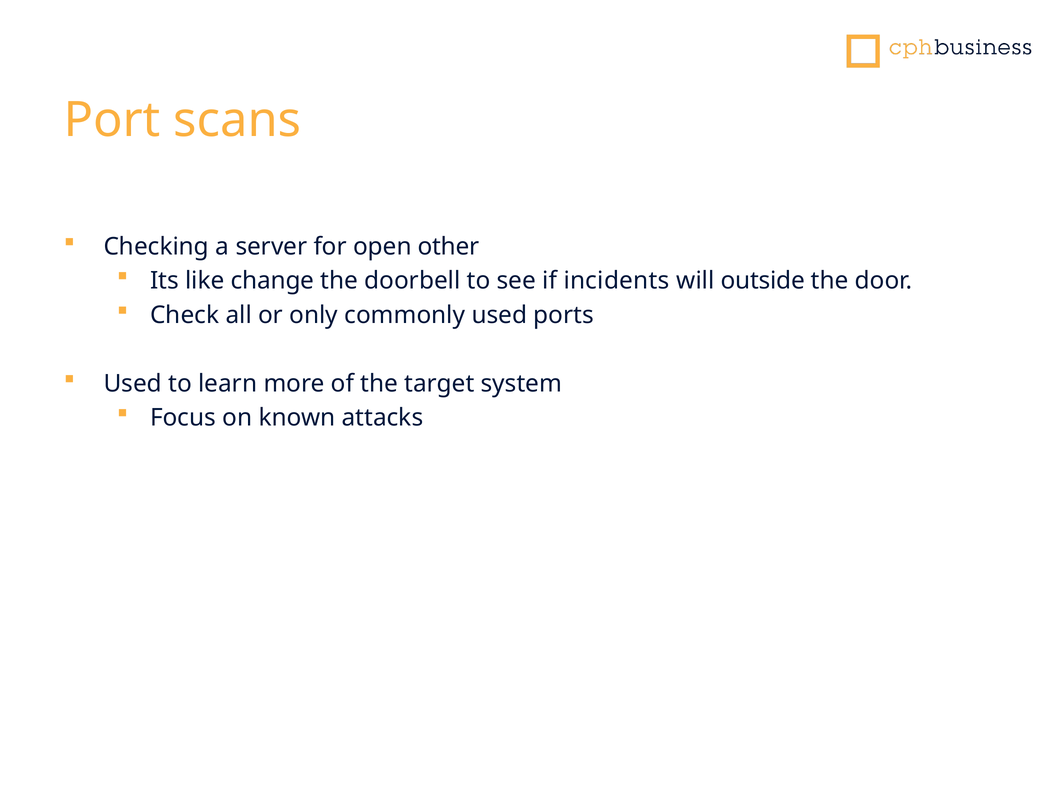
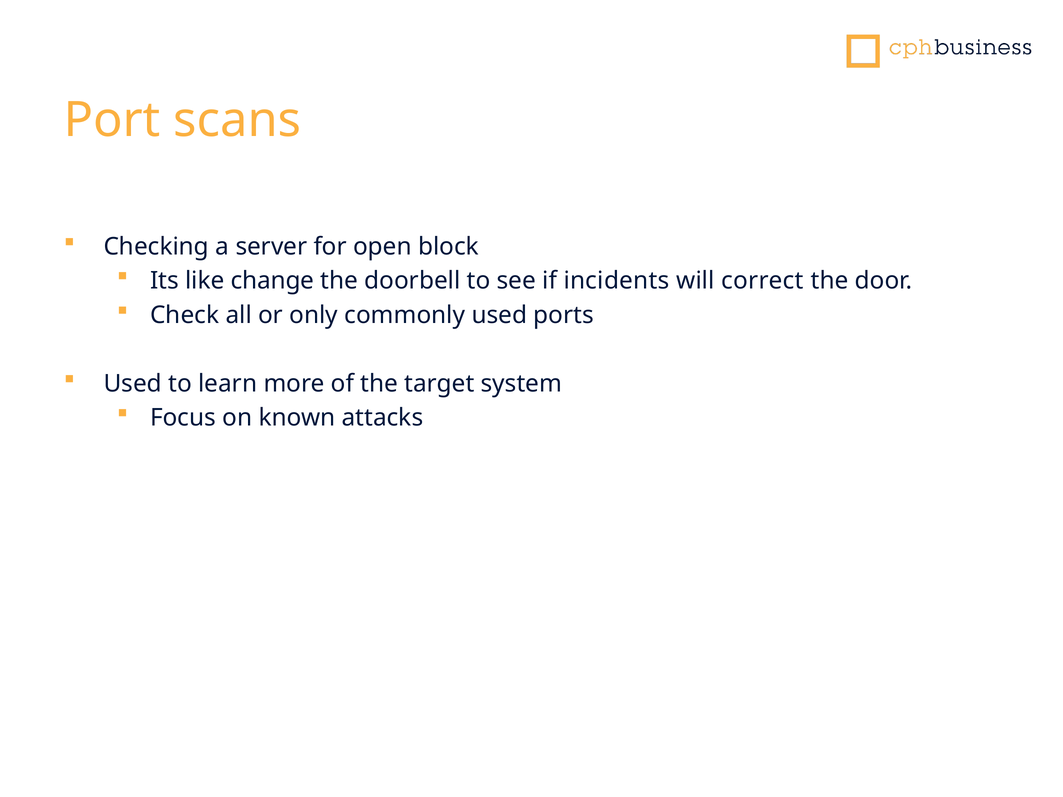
other: other -> block
outside: outside -> correct
